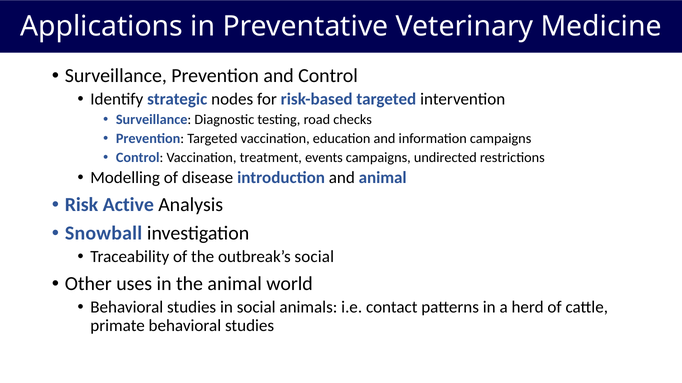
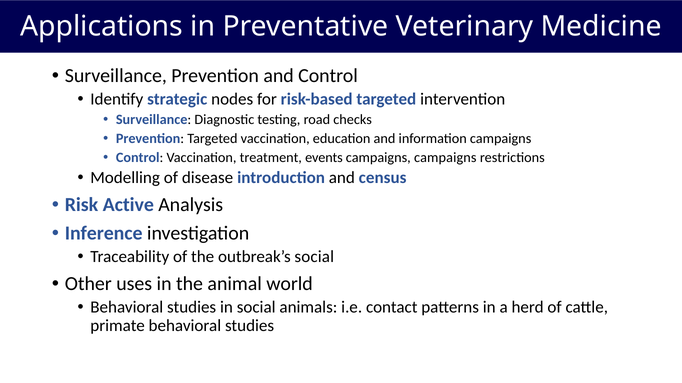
campaigns undirected: undirected -> campaigns
and animal: animal -> census
Snowball: Snowball -> Inference
